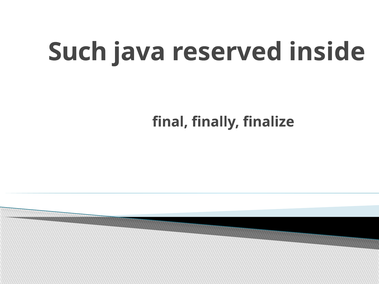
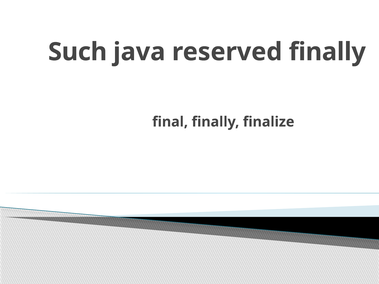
reserved inside: inside -> finally
